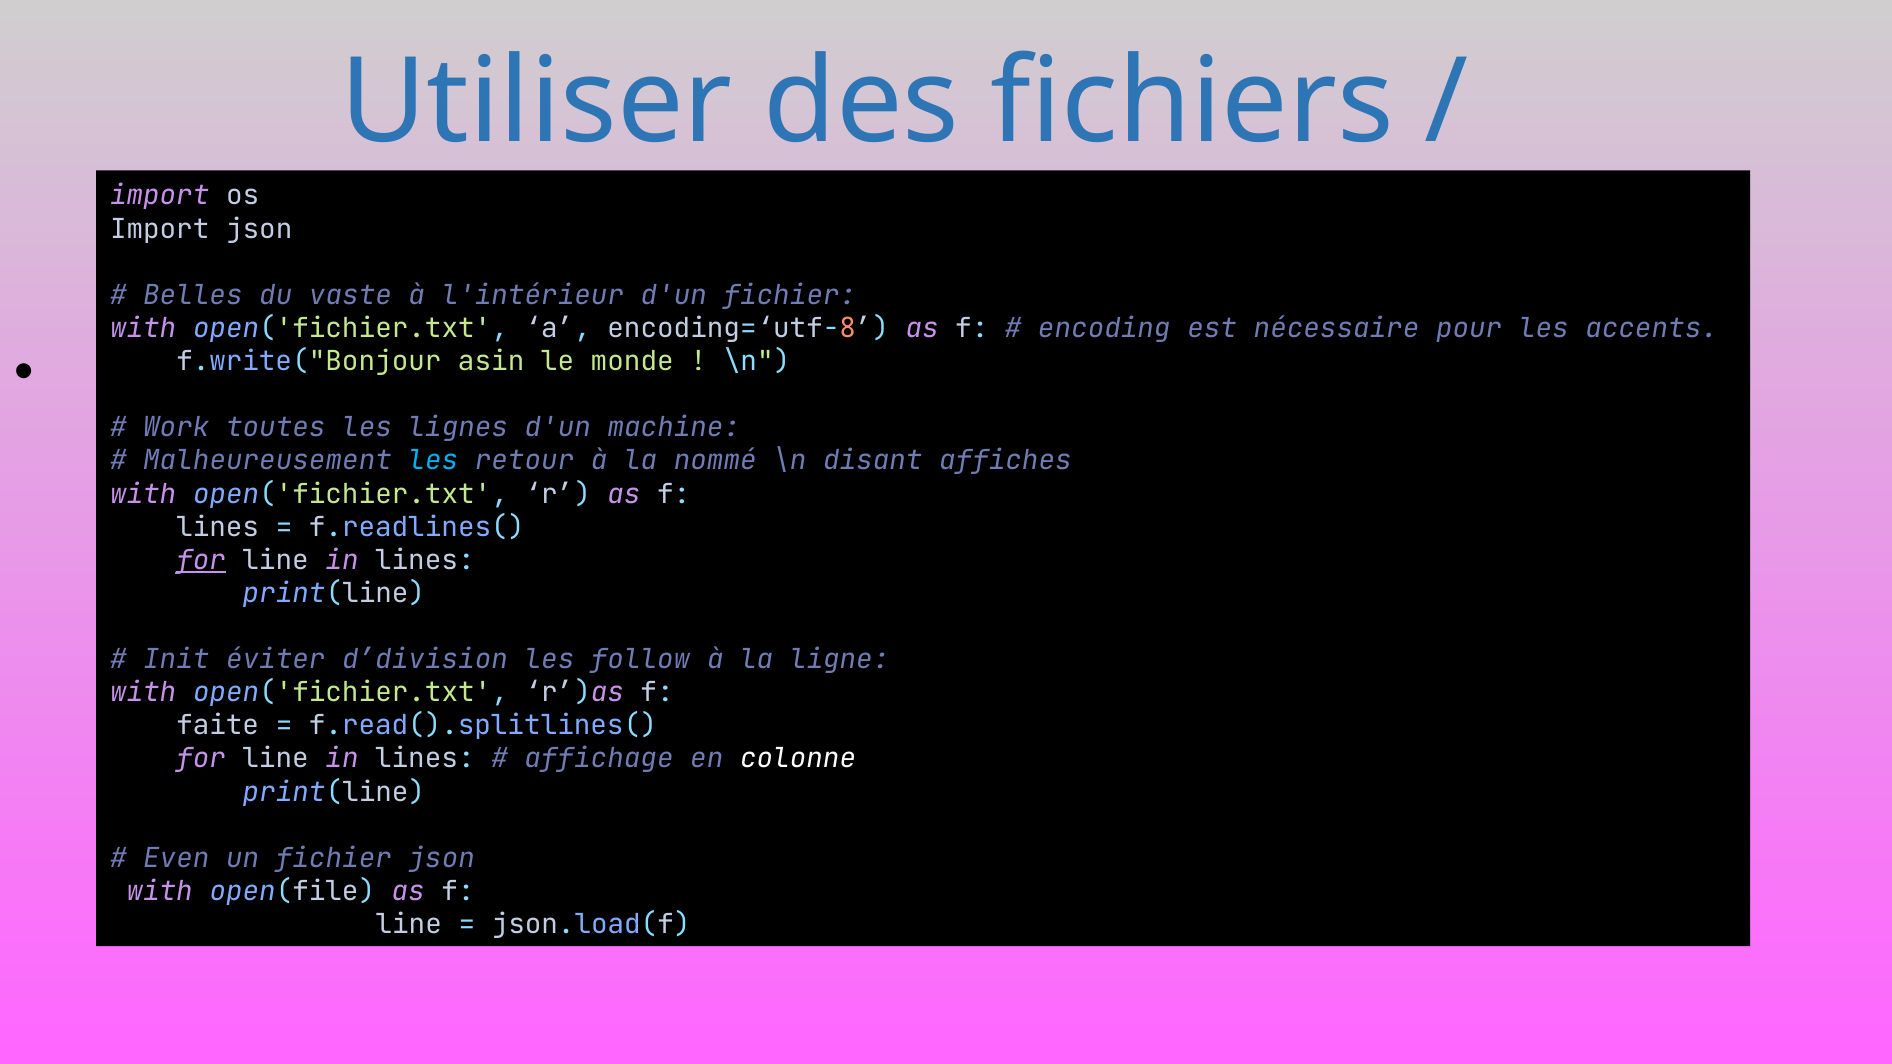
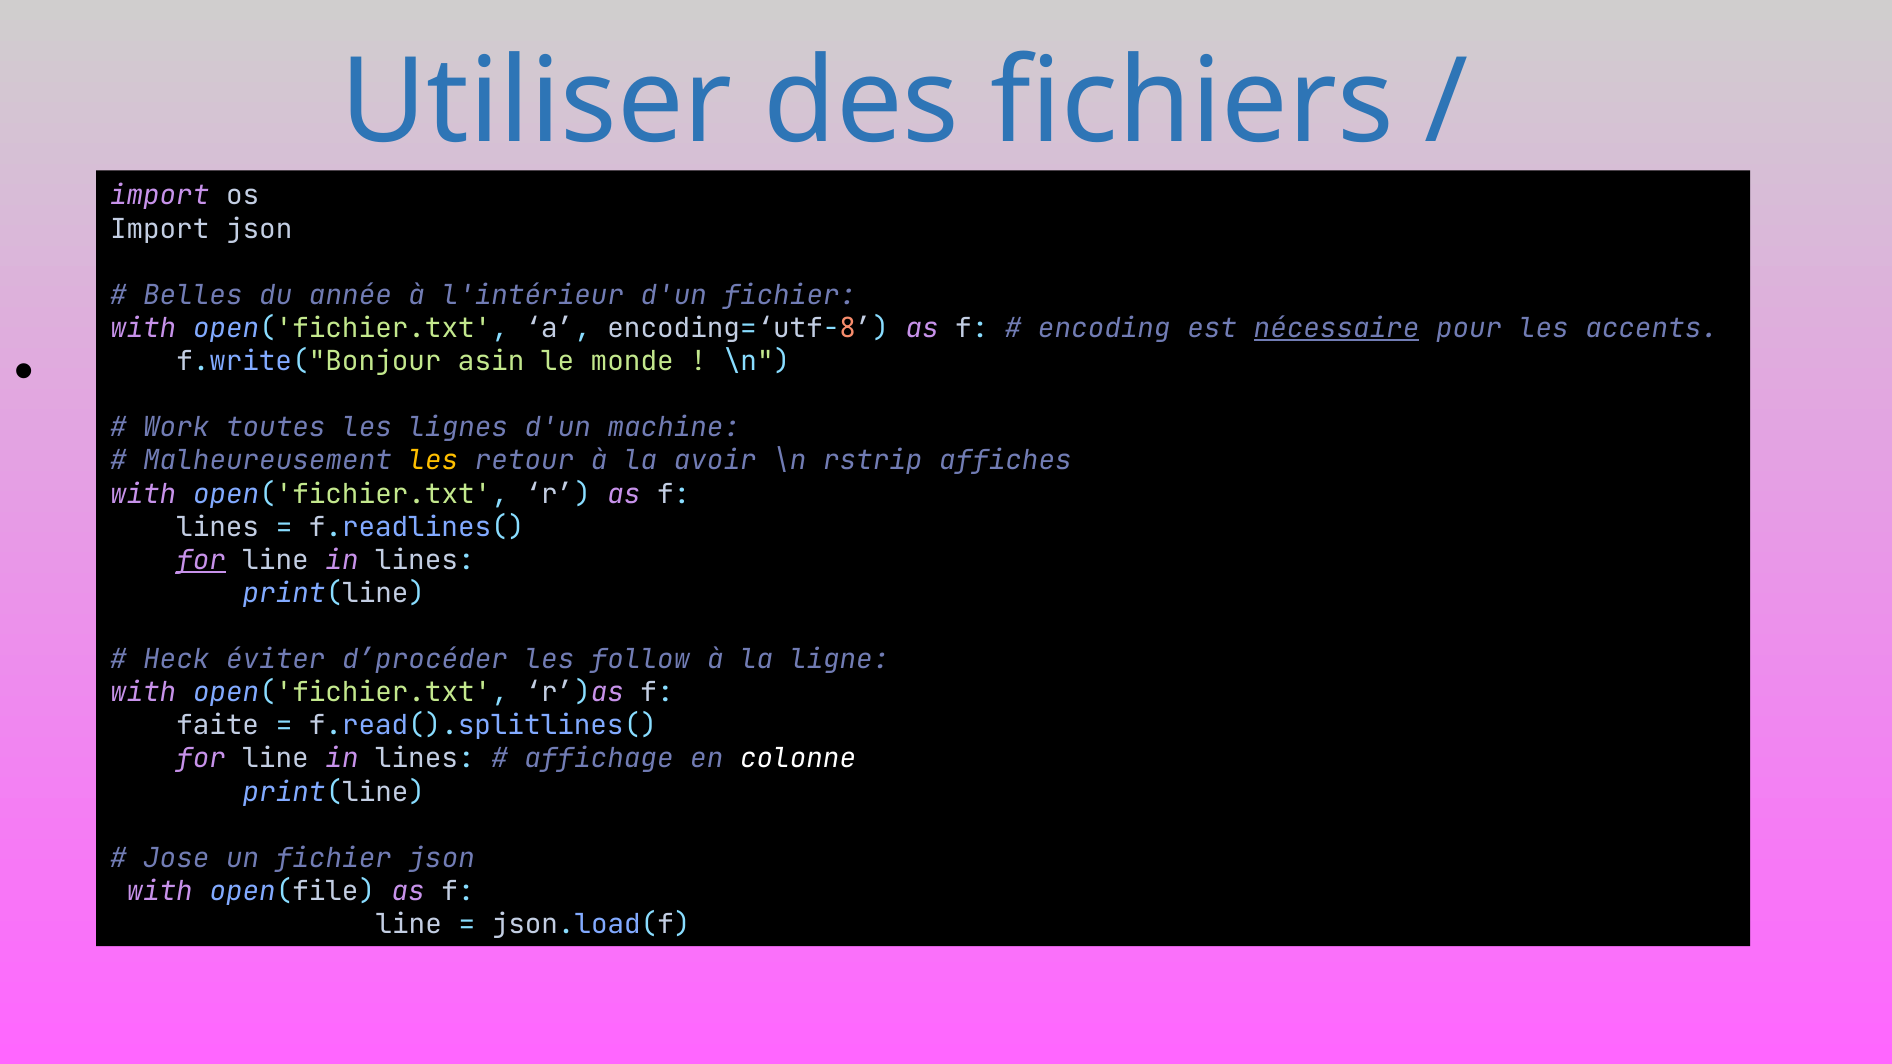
vaste: vaste -> année
nécessaire underline: none -> present
les at (433, 461) colour: light blue -> yellow
nommé: nommé -> avoir
disant: disant -> rstrip
Init: Init -> Heck
d’division: d’division -> d’procéder
Even: Even -> Jose
